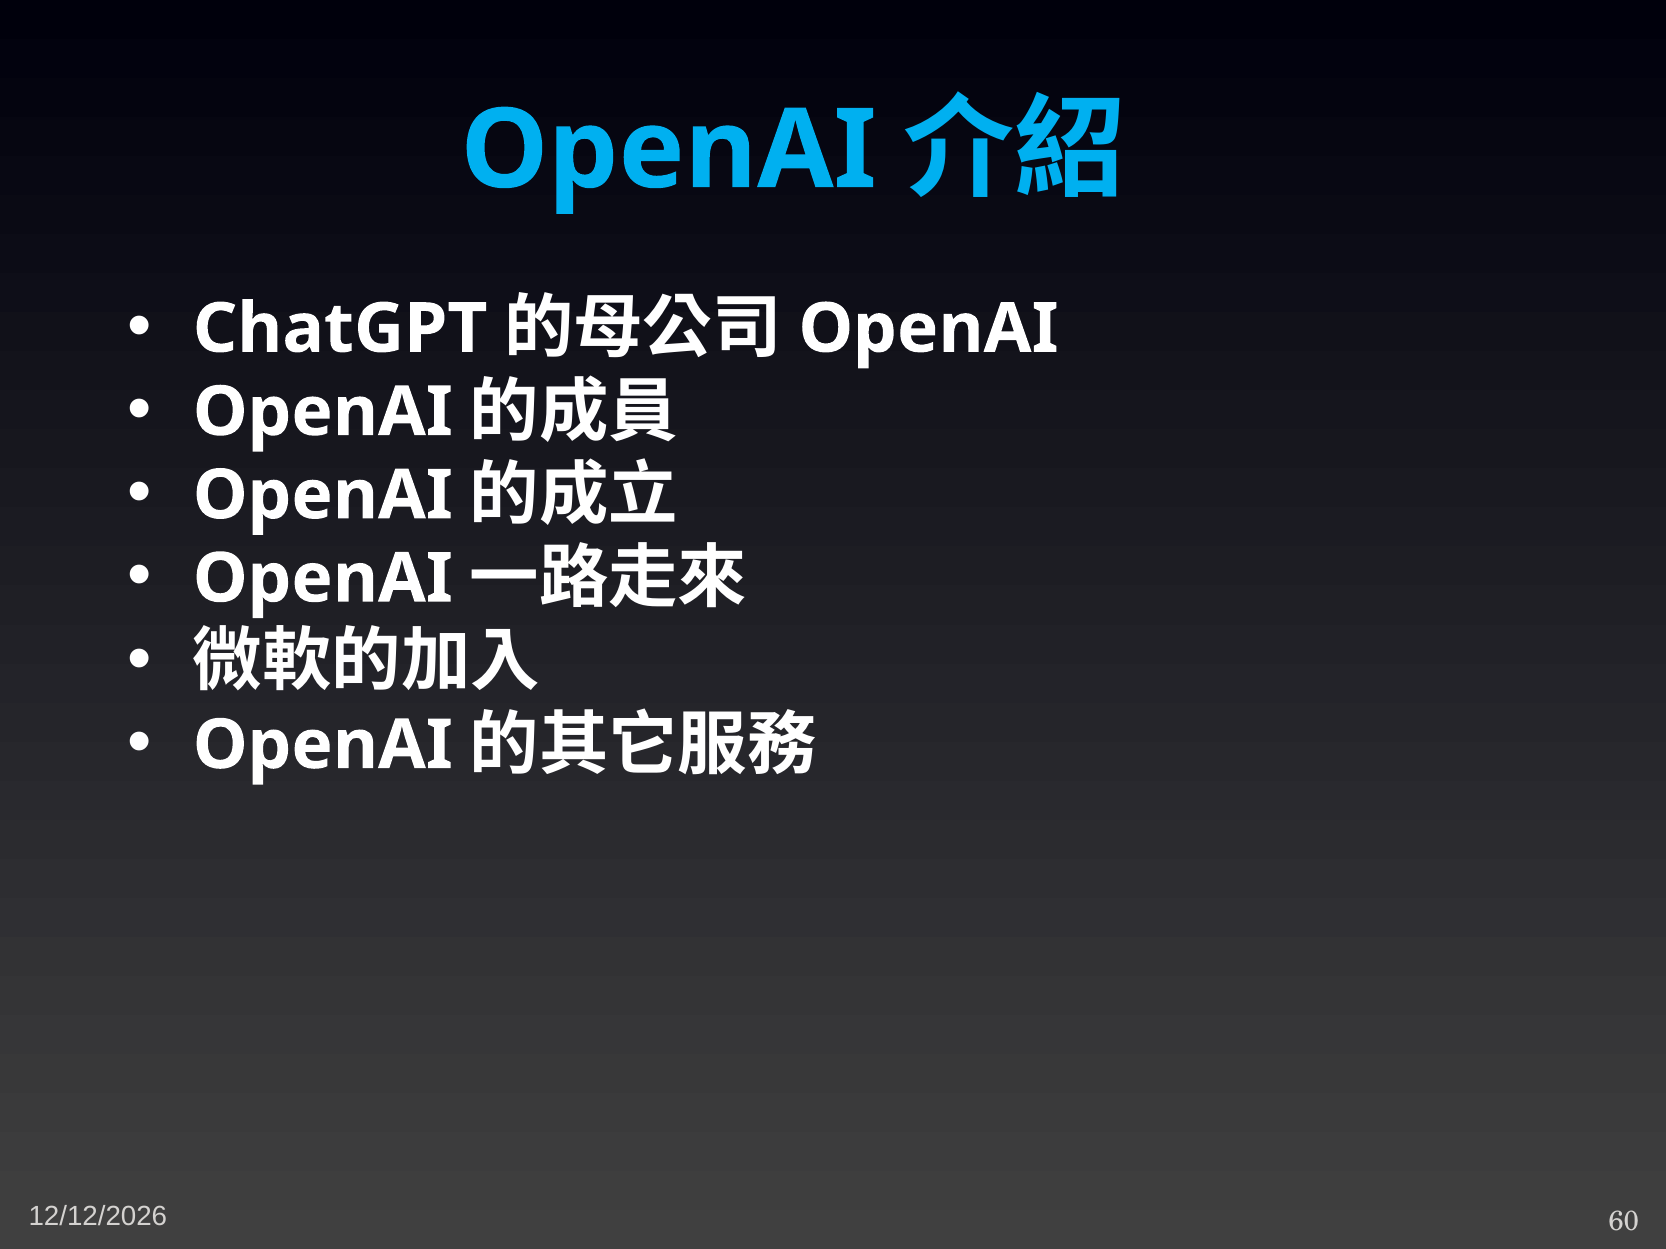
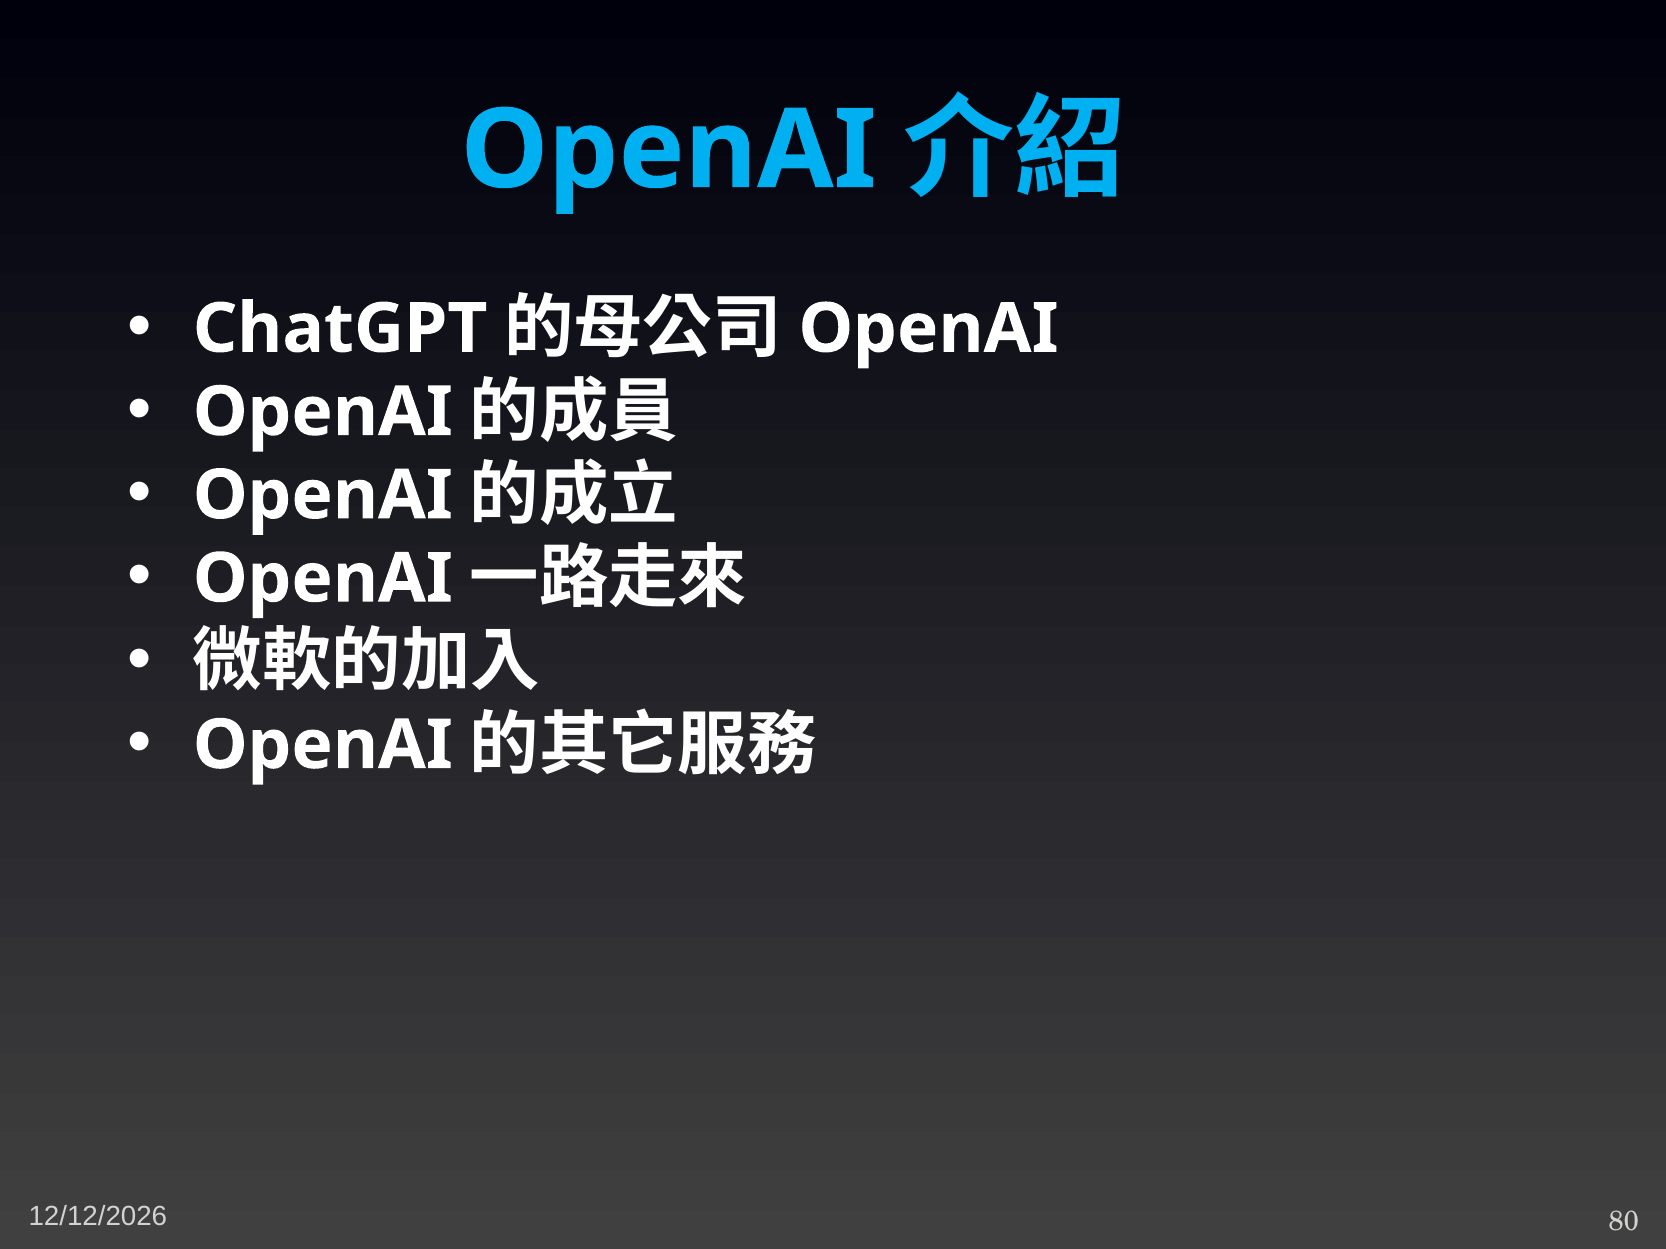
60: 60 -> 80
